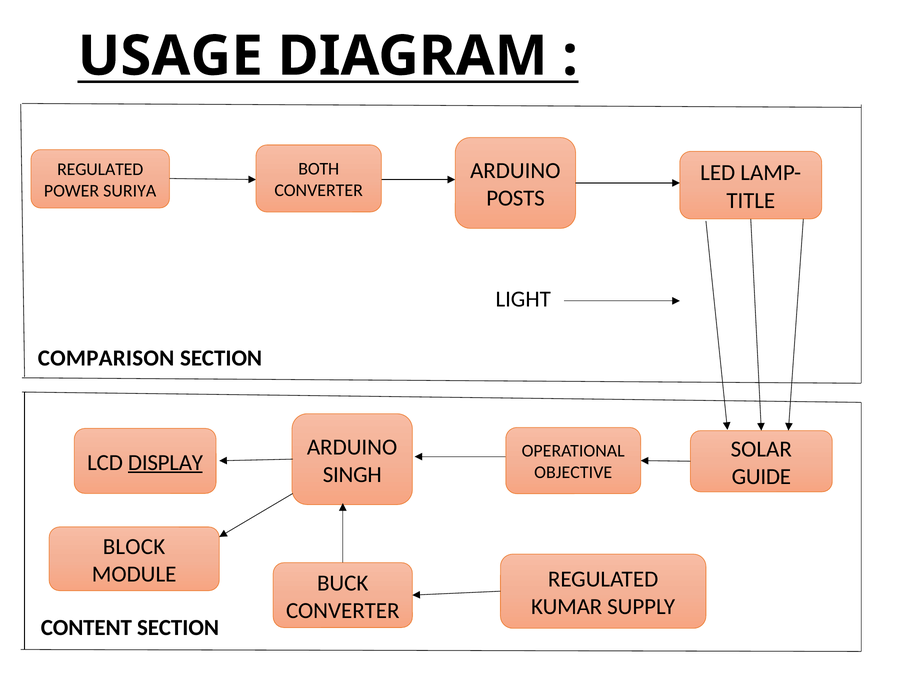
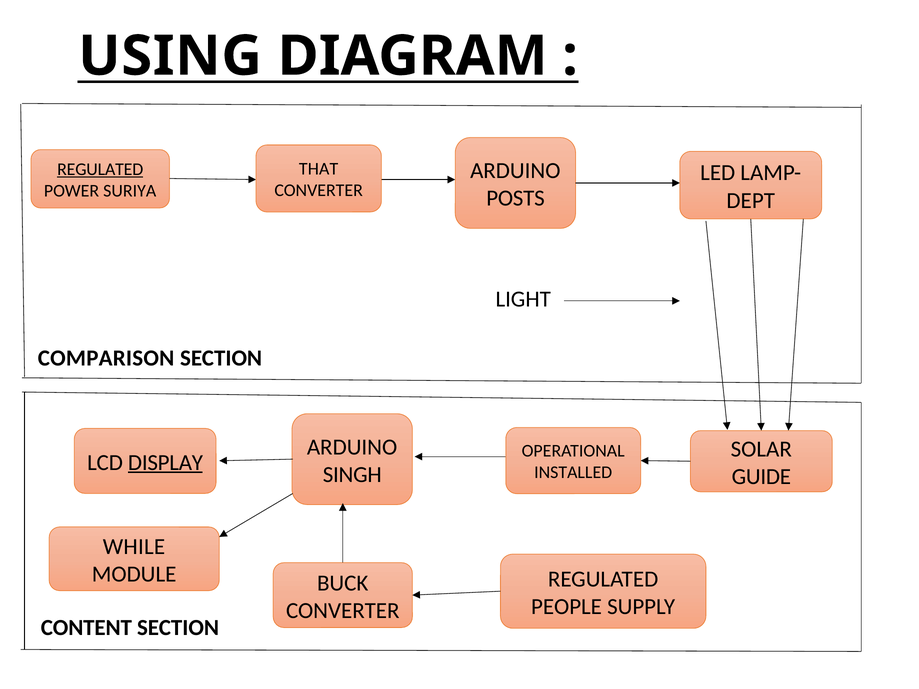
USAGE: USAGE -> USING
BOTH: BOTH -> THAT
REGULATED at (100, 169) underline: none -> present
TITLE: TITLE -> DEPT
OBJECTIVE: OBJECTIVE -> INSTALLED
BLOCK: BLOCK -> WHILE
KUMAR: KUMAR -> PEOPLE
